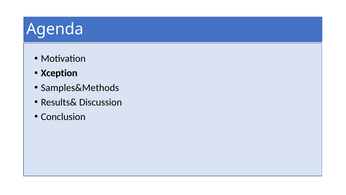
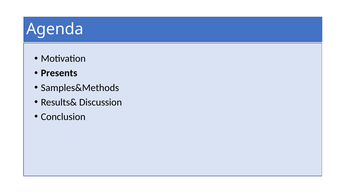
Xception: Xception -> Presents
